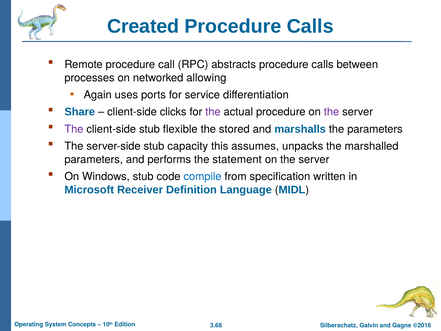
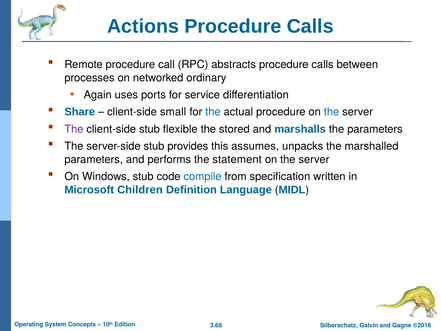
Created: Created -> Actions
allowing: allowing -> ordinary
clicks: clicks -> small
the at (213, 112) colour: purple -> blue
the at (332, 112) colour: purple -> blue
capacity: capacity -> provides
Receiver: Receiver -> Children
